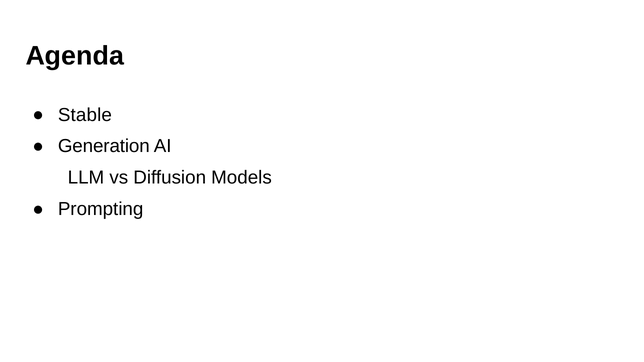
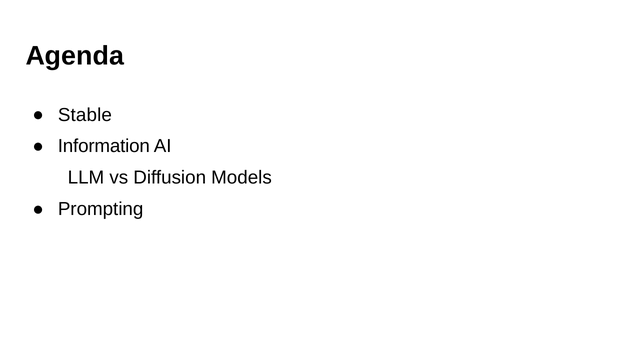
Generation: Generation -> Information
